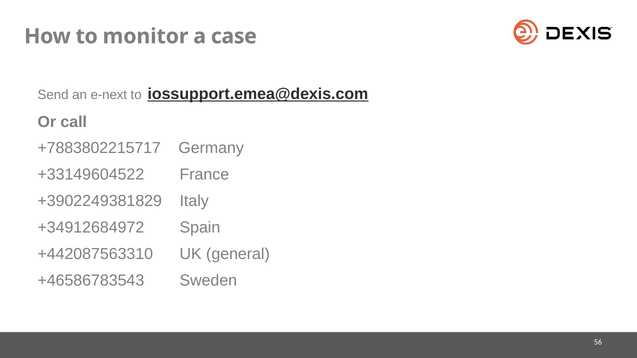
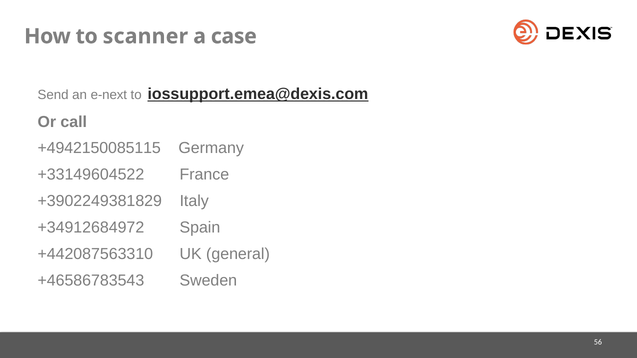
monitor: monitor -> scanner
+7883802215717: +7883802215717 -> +4942150085115
